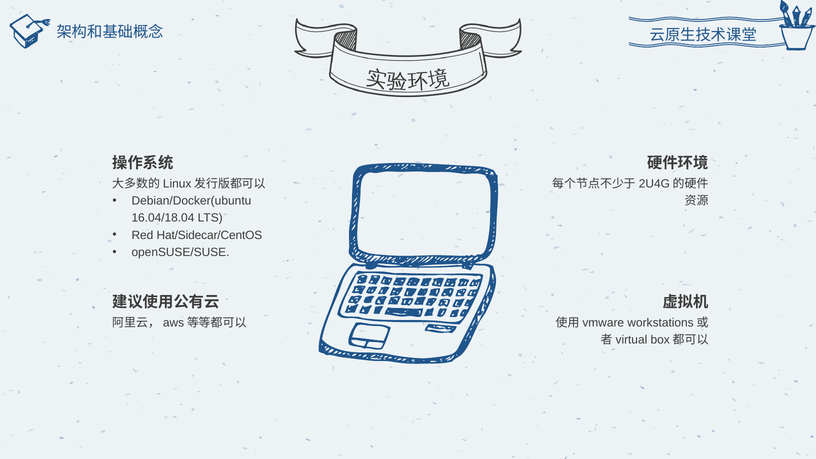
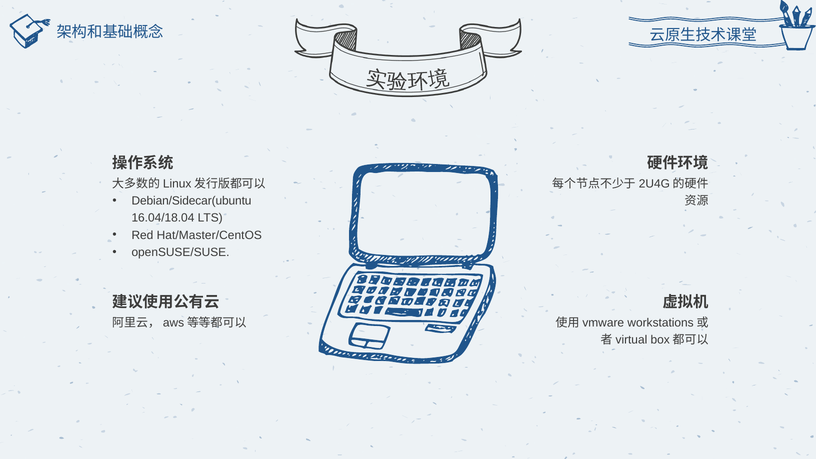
Debian/Docker(ubuntu: Debian/Docker(ubuntu -> Debian/Sidecar(ubuntu
Hat/Sidecar/CentOS: Hat/Sidecar/CentOS -> Hat/Master/CentOS
